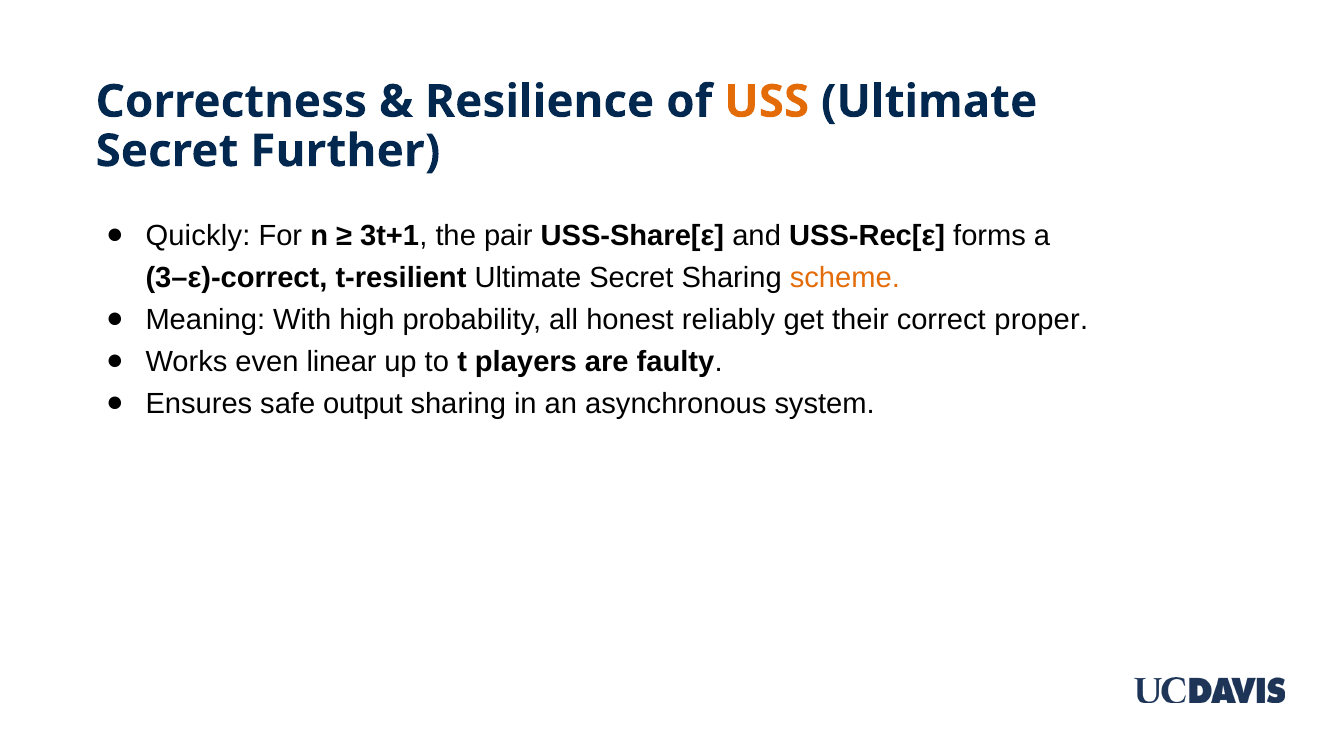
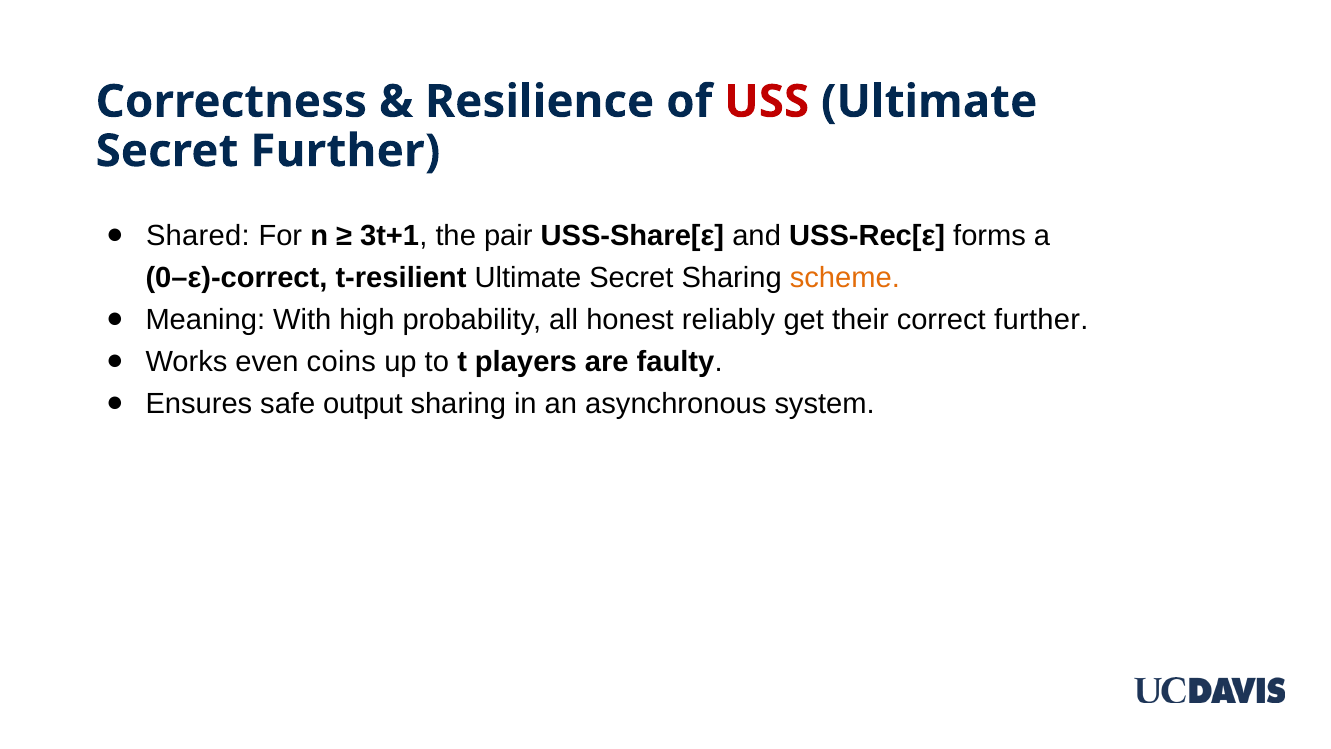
USS colour: orange -> red
Quickly: Quickly -> Shared
3–ε)-correct: 3–ε)-correct -> 0–ε)-correct
correct proper: proper -> further
linear: linear -> coins
